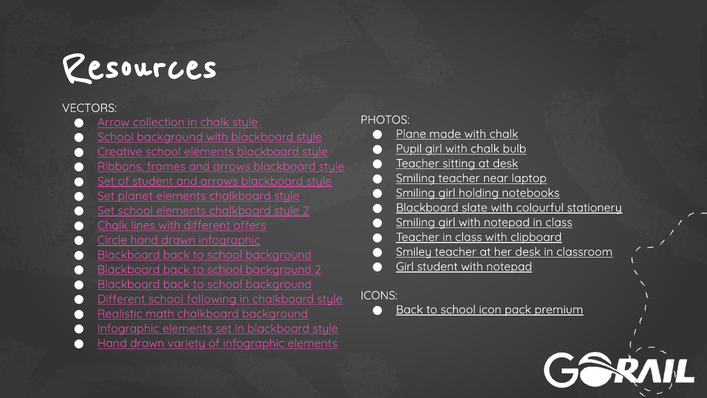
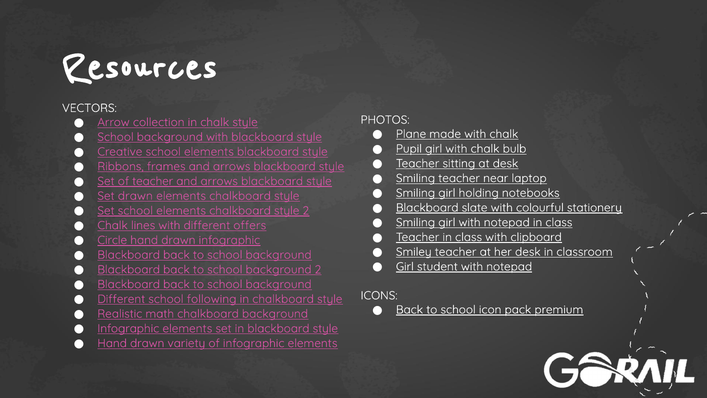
of student: student -> teacher
Set planet: planet -> drawn
